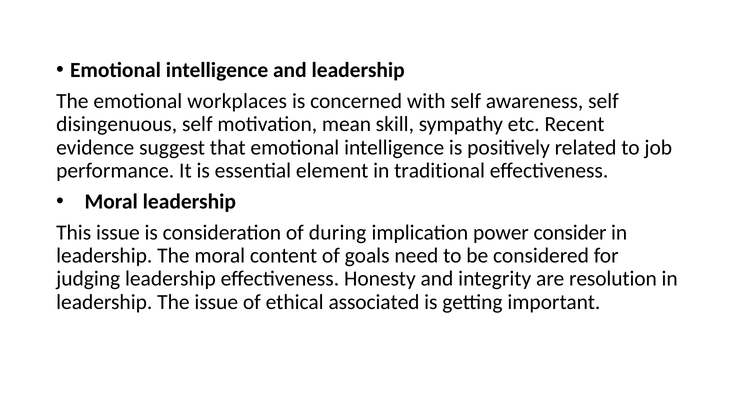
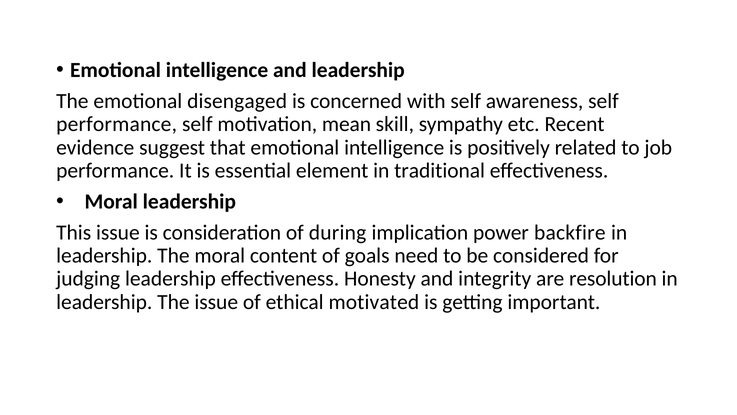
workplaces: workplaces -> disengaged
disingenuous at (117, 124): disingenuous -> performance
consider: consider -> backfire
associated: associated -> motivated
